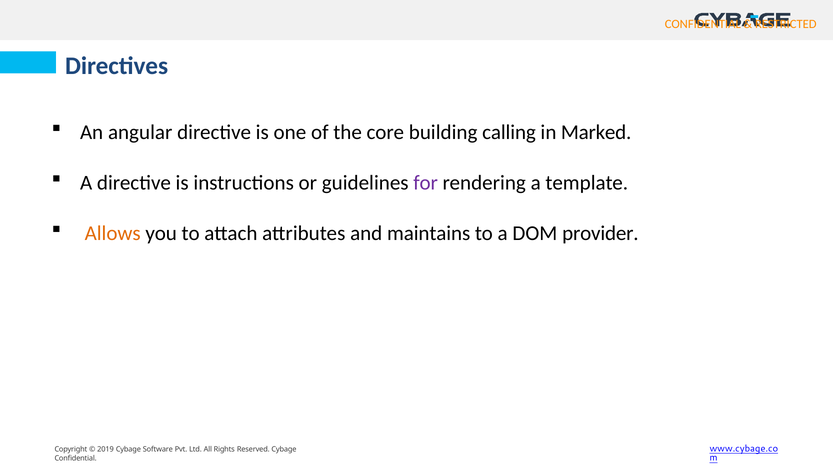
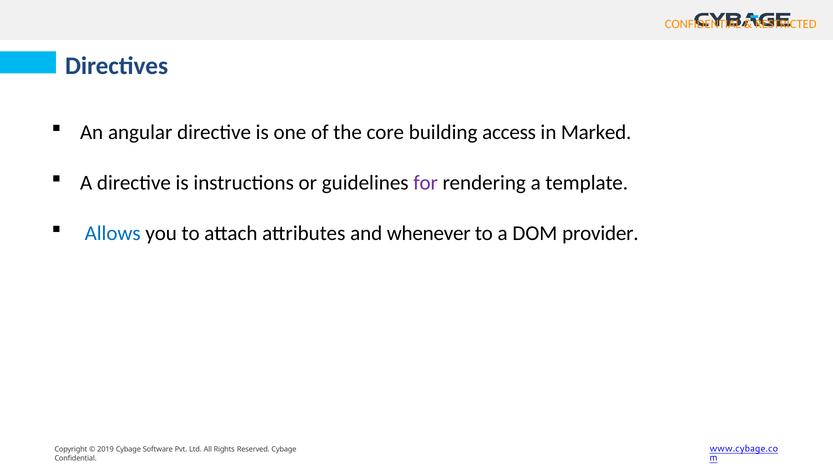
calling: calling -> access
Allows colour: orange -> blue
maintains: maintains -> whenever
